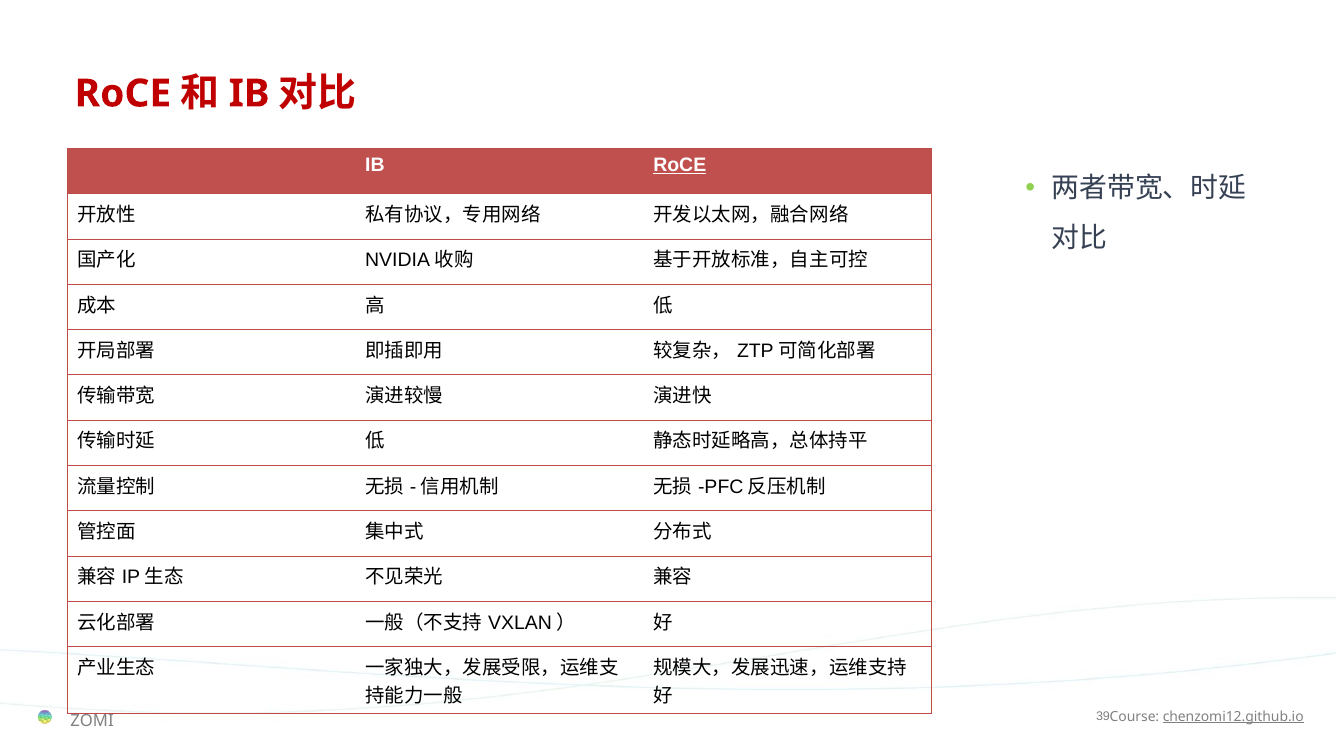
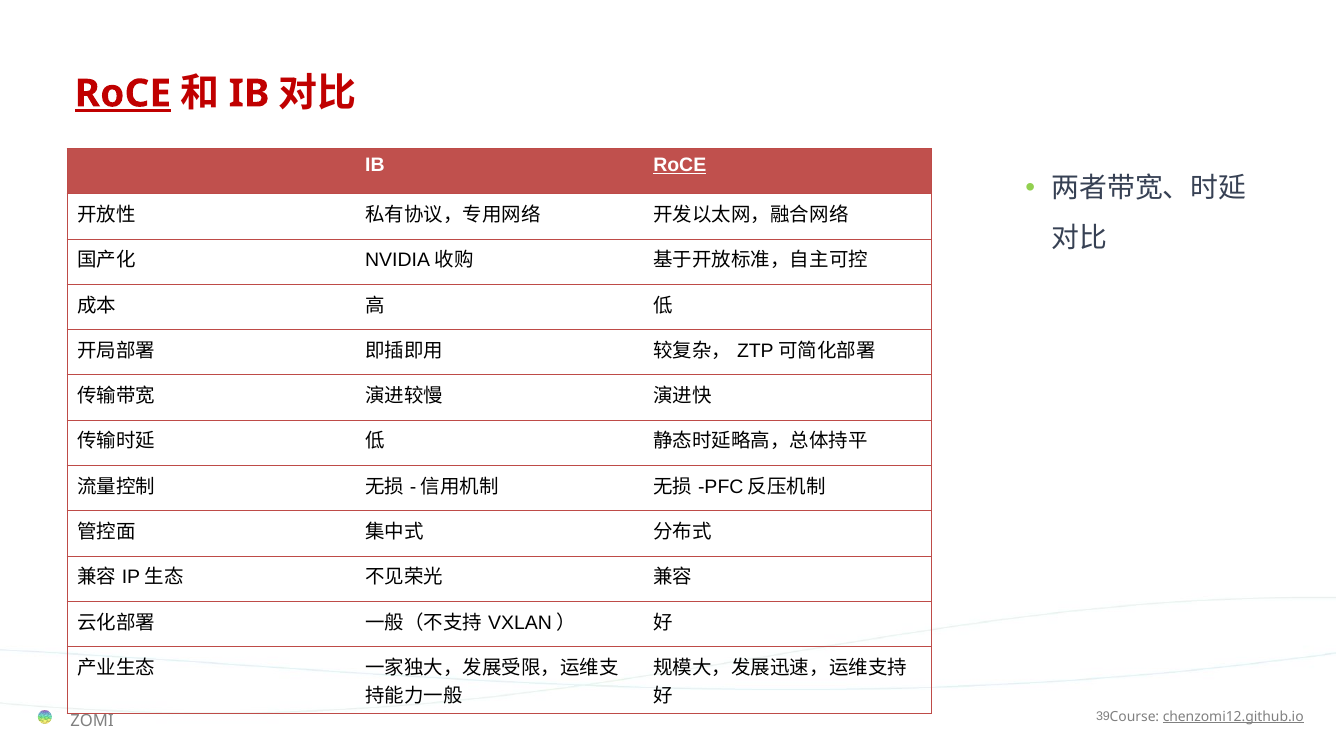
RoCE at (123, 94) underline: none -> present
